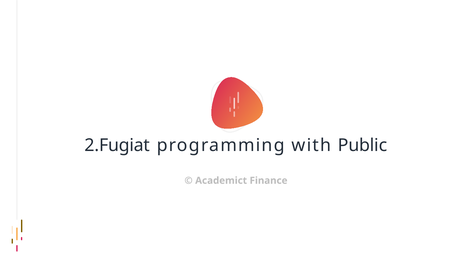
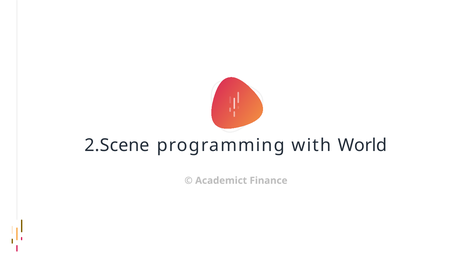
2.Fugiat: 2.Fugiat -> 2.Scene
Public: Public -> World
